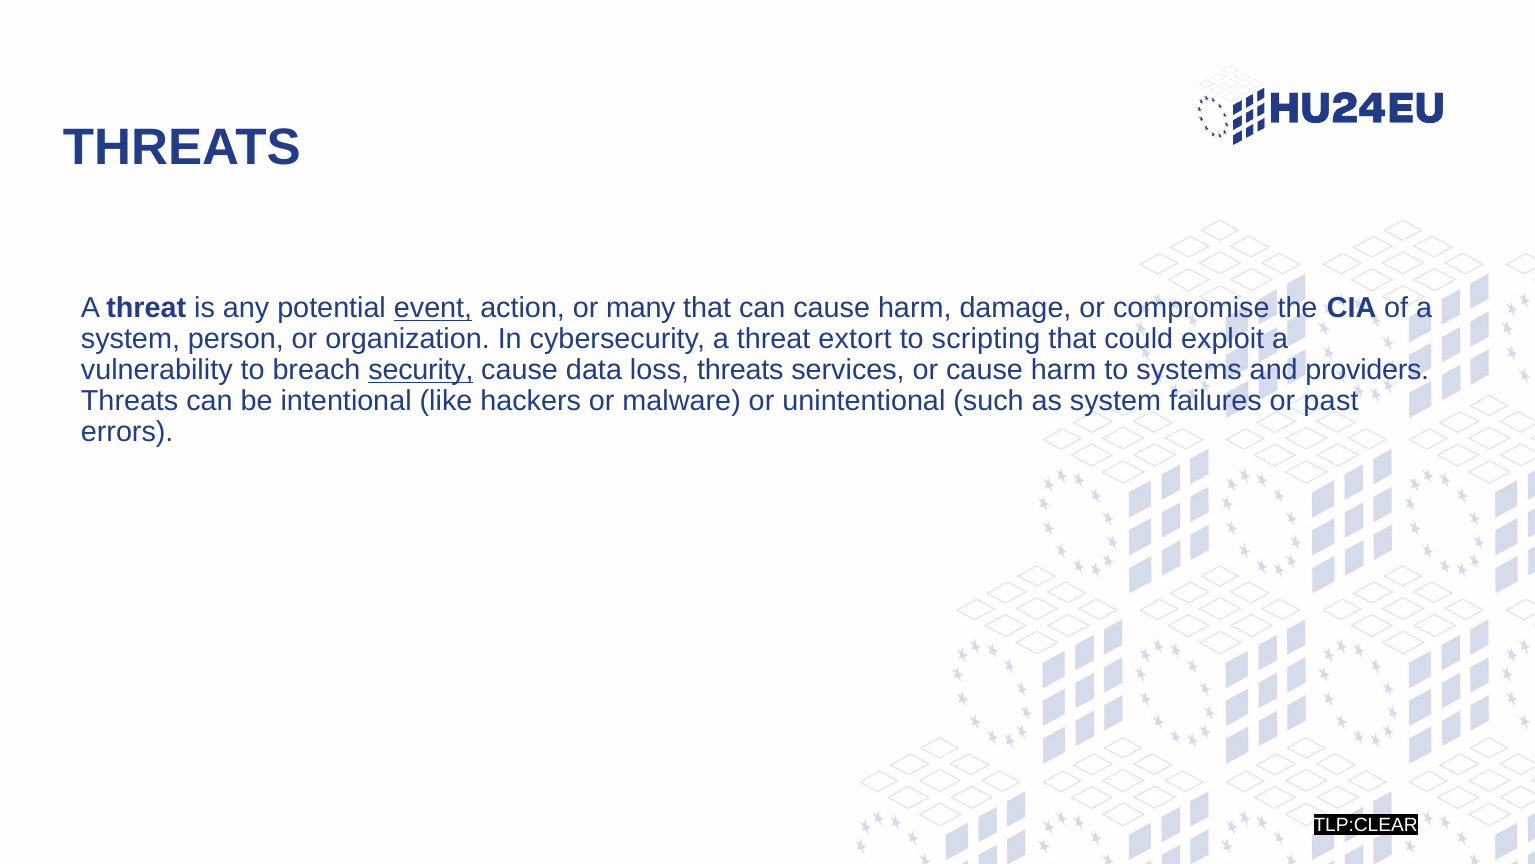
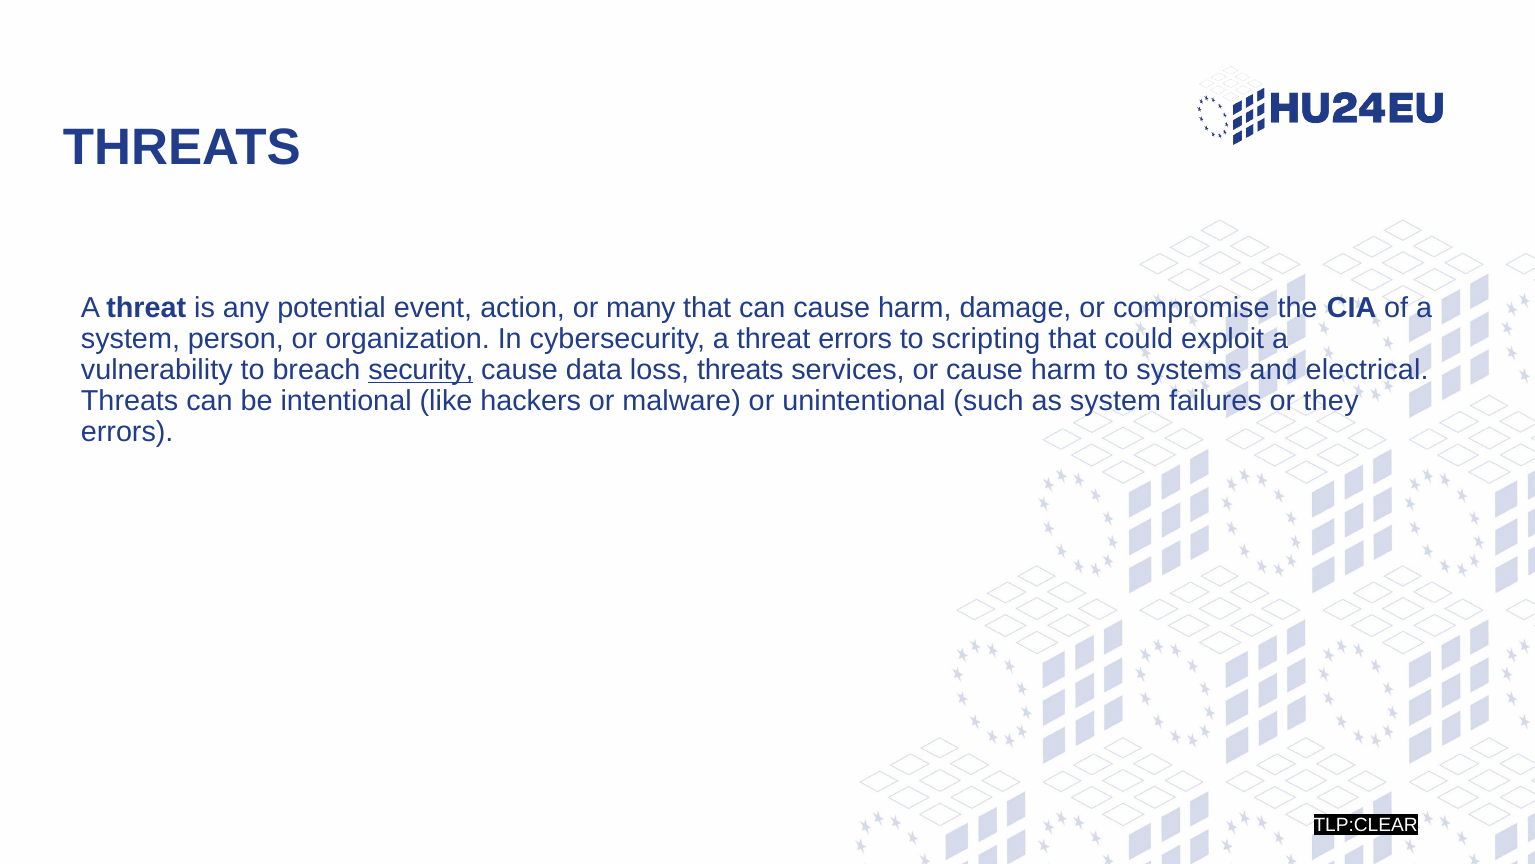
event underline: present -> none
threat extort: extort -> errors
providers: providers -> electrical
past: past -> they
